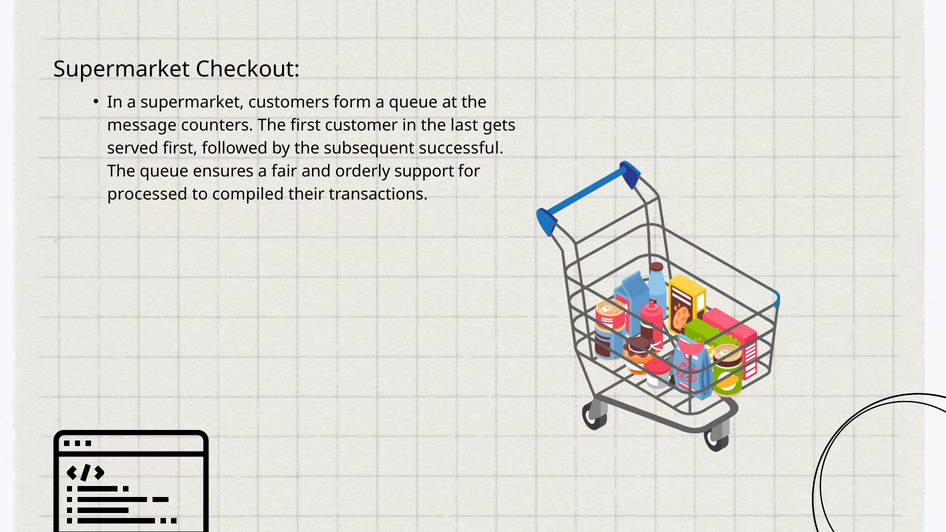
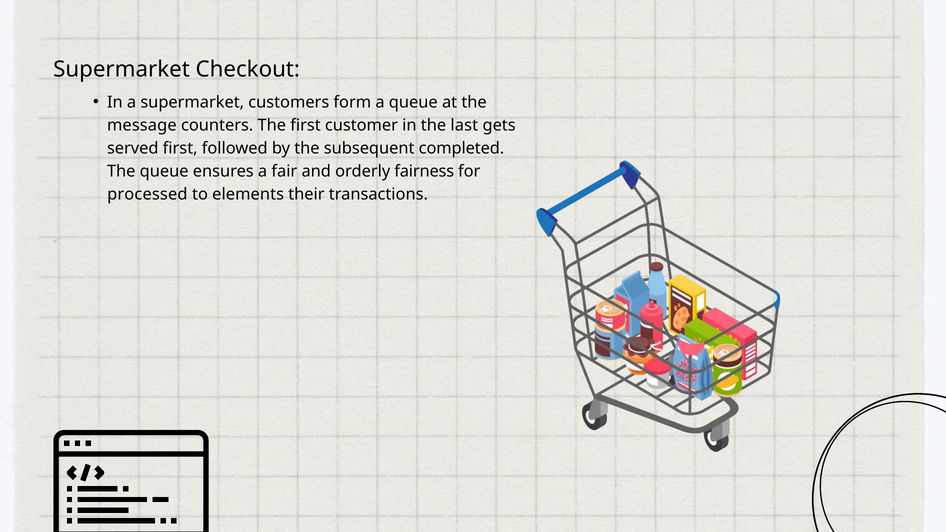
successful: successful -> completed
support: support -> fairness
compiled: compiled -> elements
